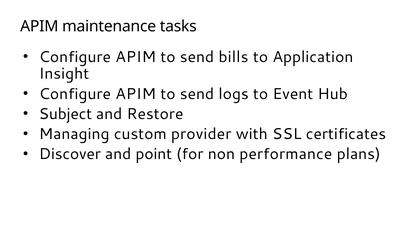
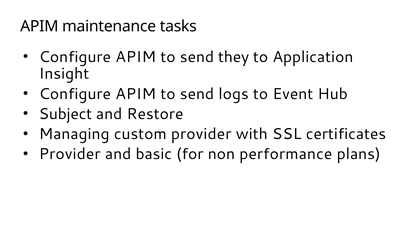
bills: bills -> they
Discover at (70, 154): Discover -> Provider
point: point -> basic
